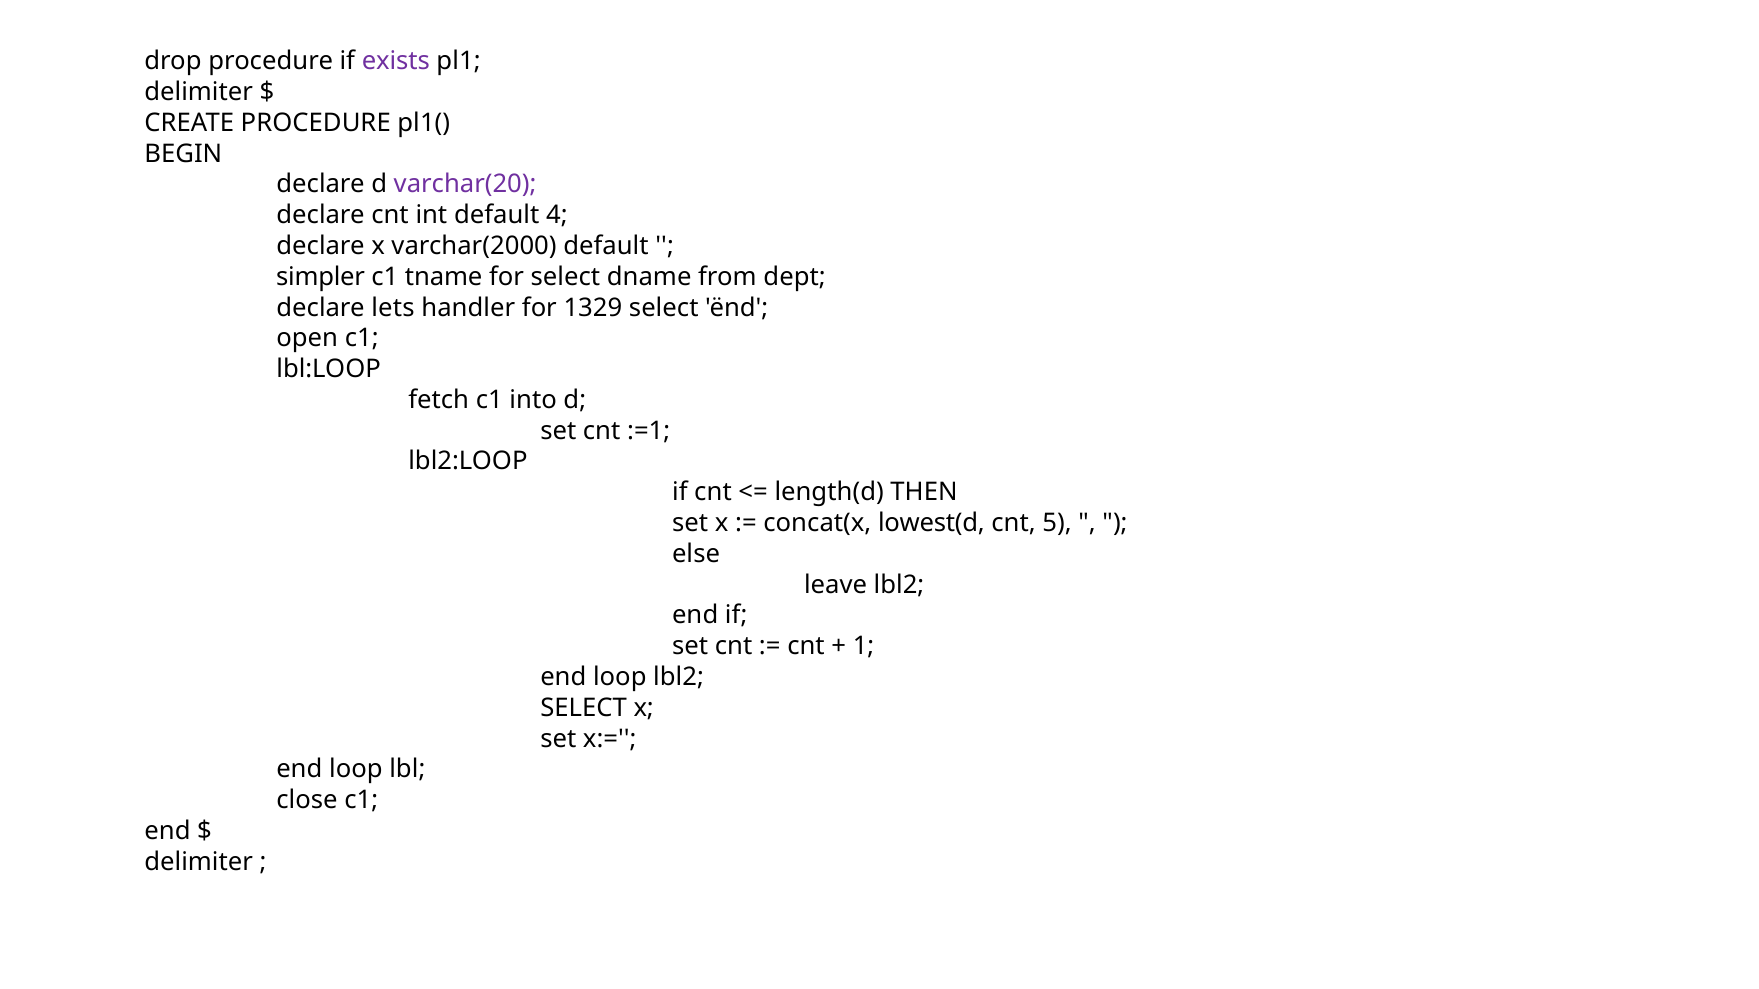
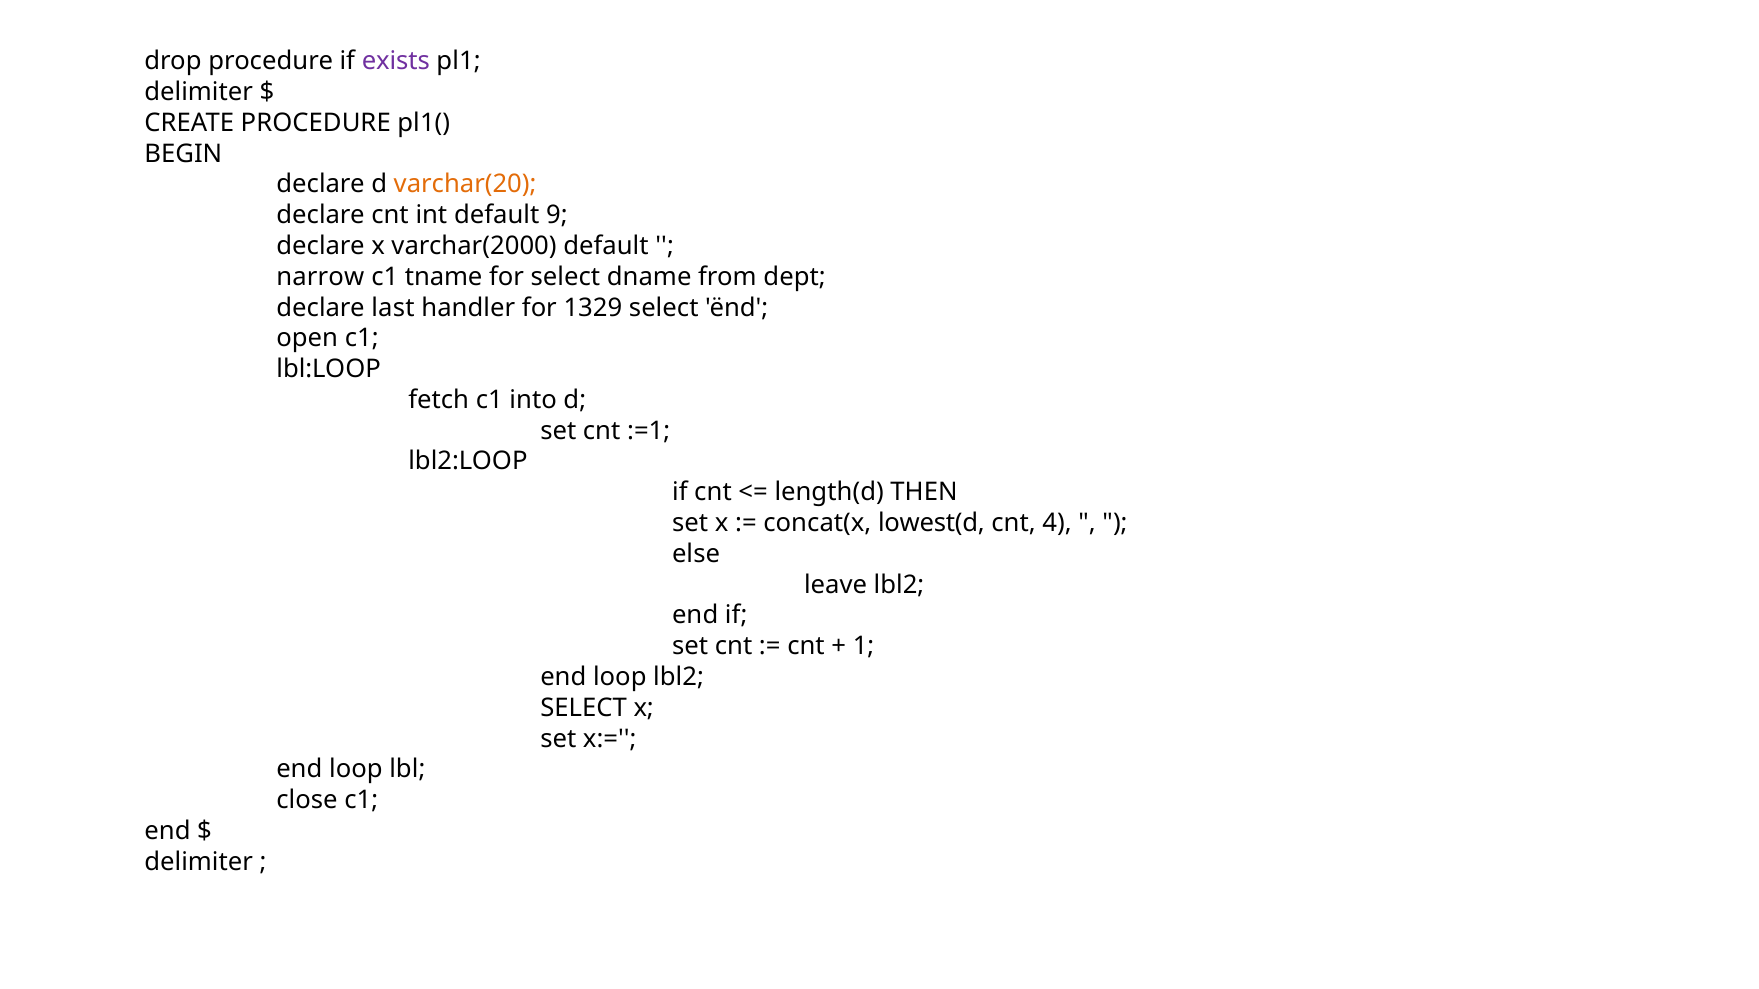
varchar(20 colour: purple -> orange
4: 4 -> 9
simpler: simpler -> narrow
lets: lets -> last
5: 5 -> 4
